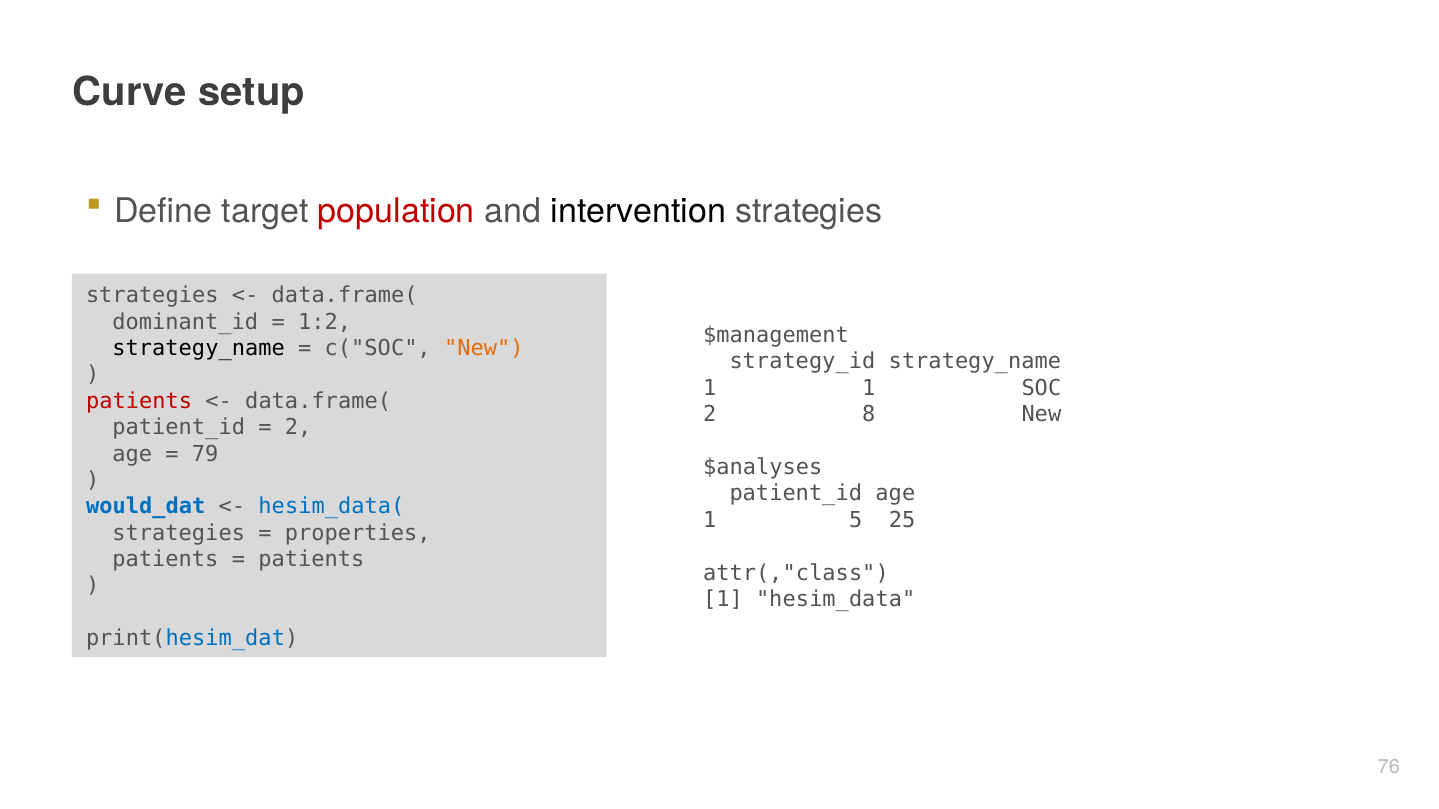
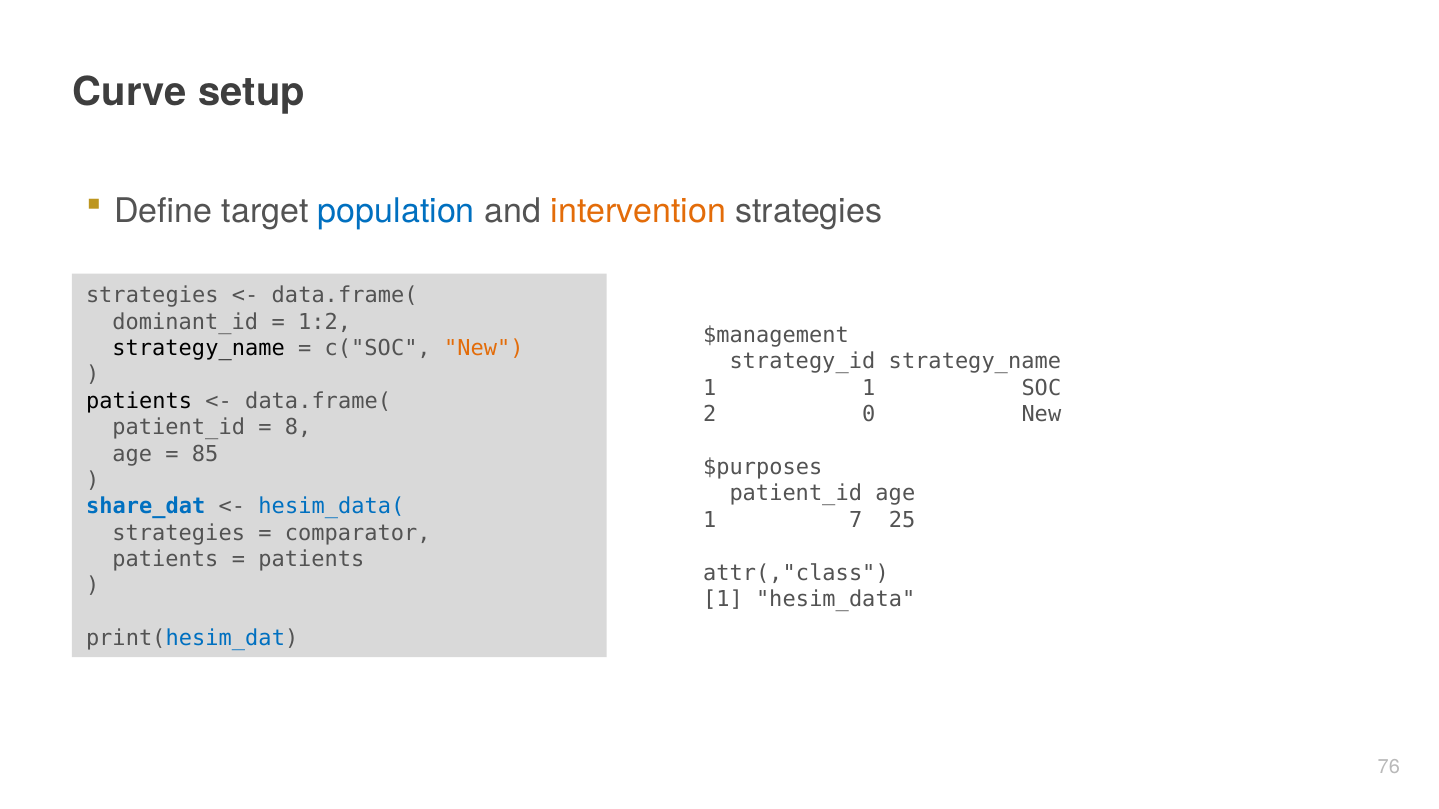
population colour: red -> blue
intervention colour: black -> orange
patients at (139, 401) colour: red -> black
8: 8 -> 0
2 at (298, 428): 2 -> 8
79: 79 -> 85
$analyses: $analyses -> $purposes
would_dat: would_dat -> share_dat
5: 5 -> 7
properties: properties -> comparator
